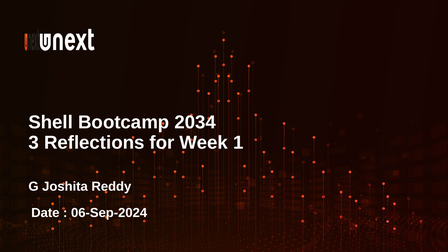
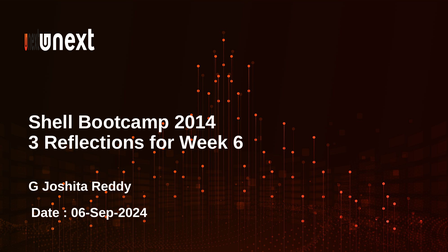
2034: 2034 -> 2014
1: 1 -> 6
